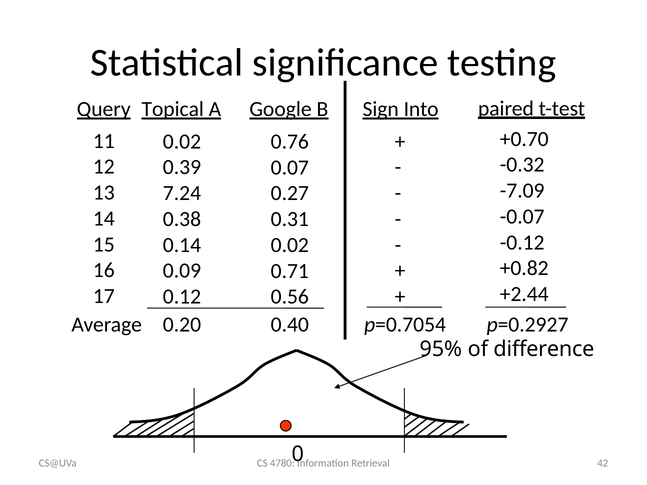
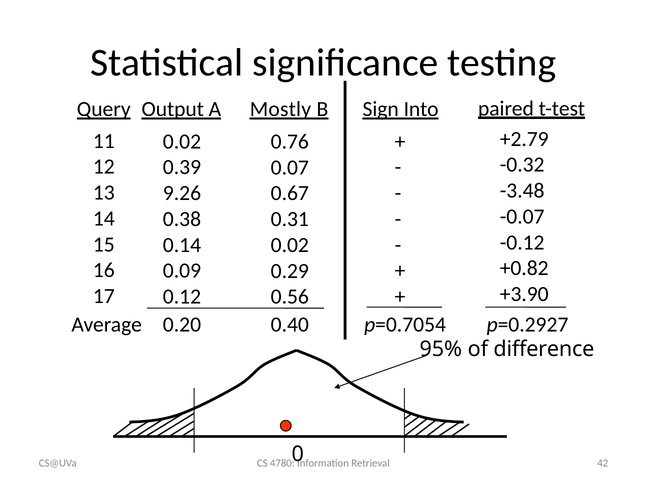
Topical: Topical -> Output
Google: Google -> Mostly
+0.70: +0.70 -> +2.79
-7.09: -7.09 -> -3.48
7.24: 7.24 -> 9.26
0.27: 0.27 -> 0.67
0.71: 0.71 -> 0.29
+2.44: +2.44 -> +3.90
